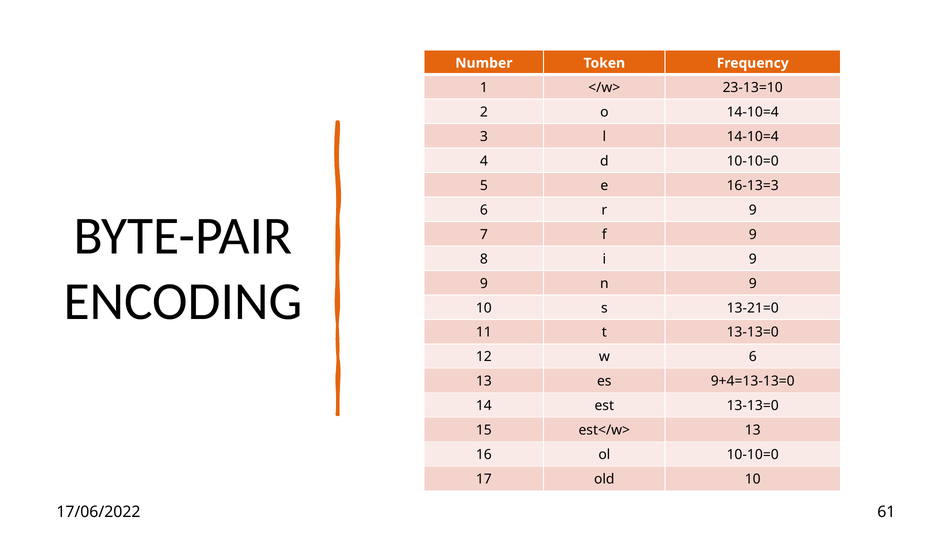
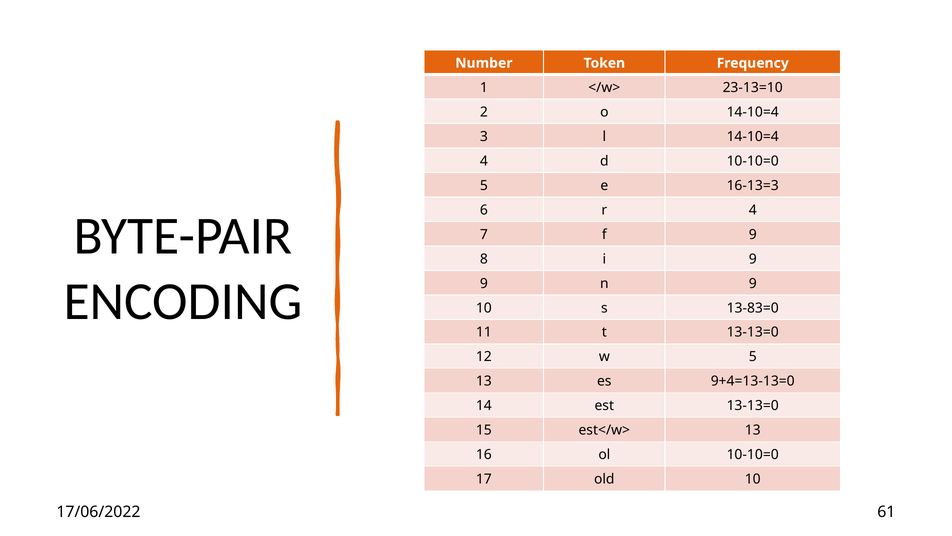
r 9: 9 -> 4
13-21=0: 13-21=0 -> 13-83=0
w 6: 6 -> 5
